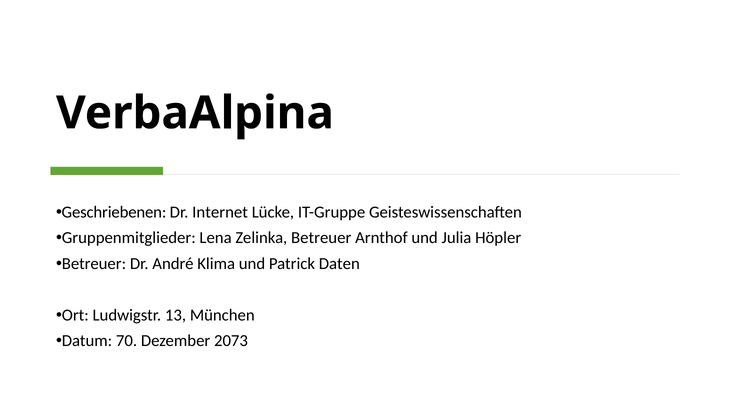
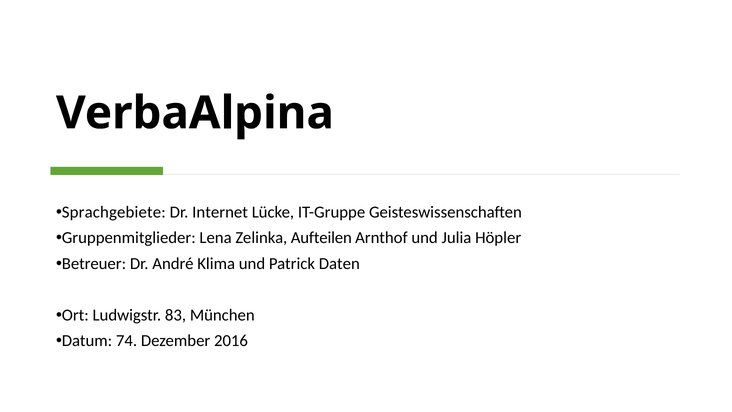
Geschriebenen: Geschriebenen -> Sprachgebiete
Zelinka Betreuer: Betreuer -> Aufteilen
13: 13 -> 83
70: 70 -> 74
2073: 2073 -> 2016
